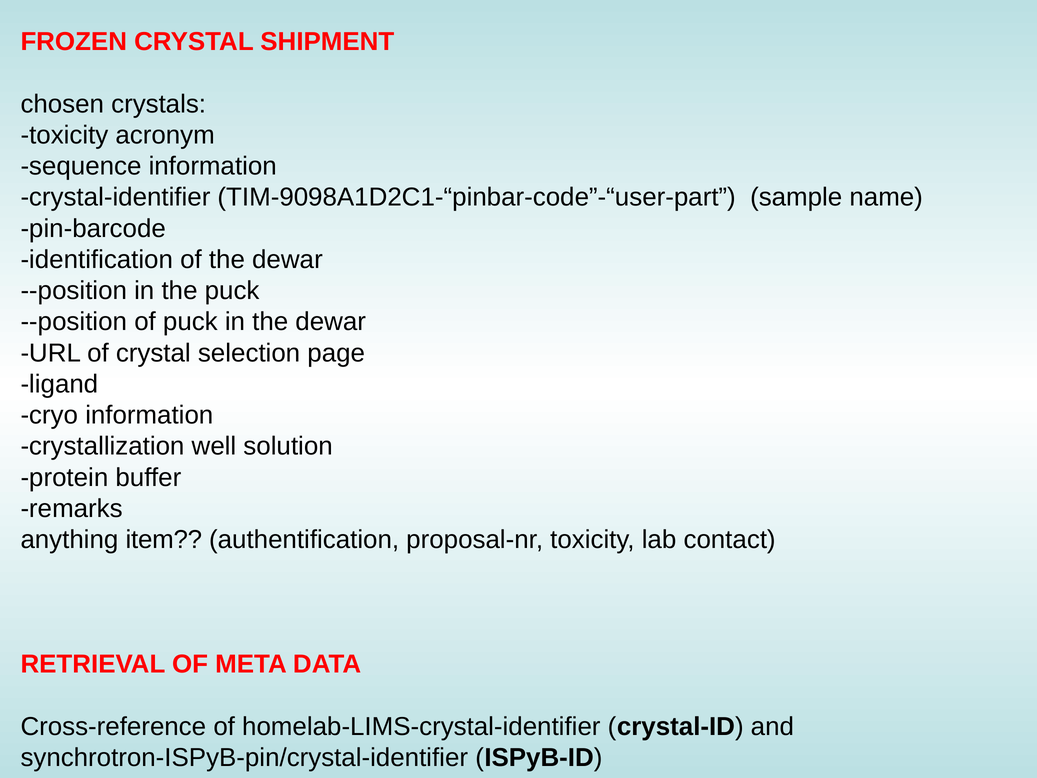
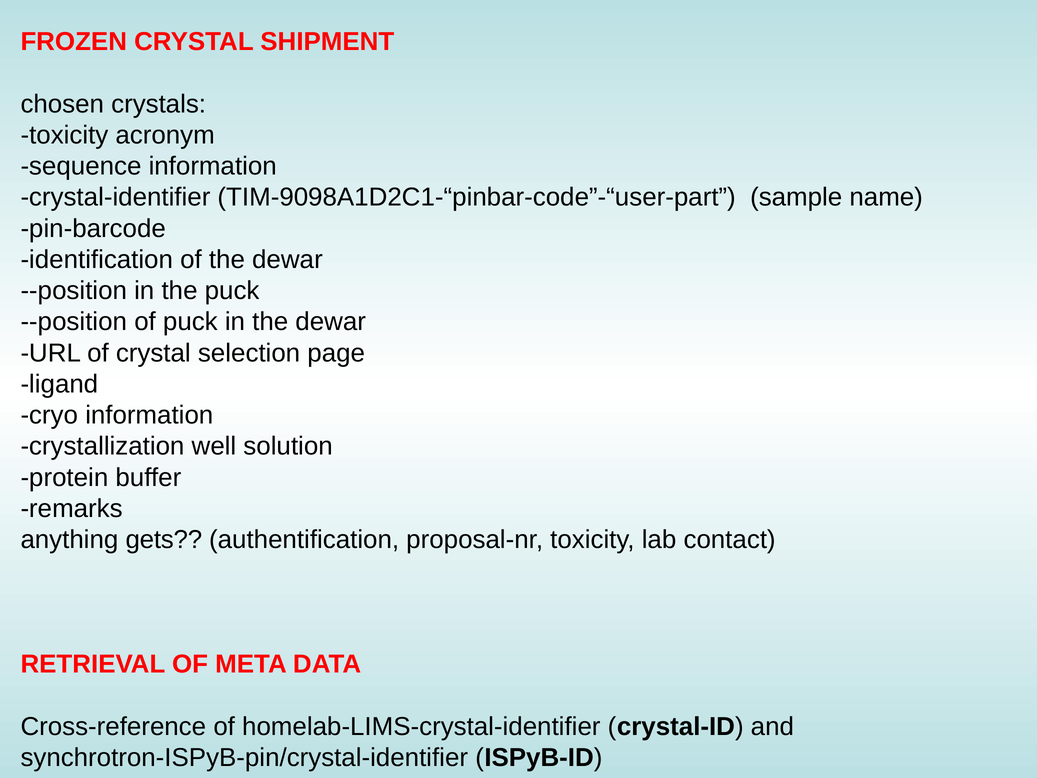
item: item -> gets
